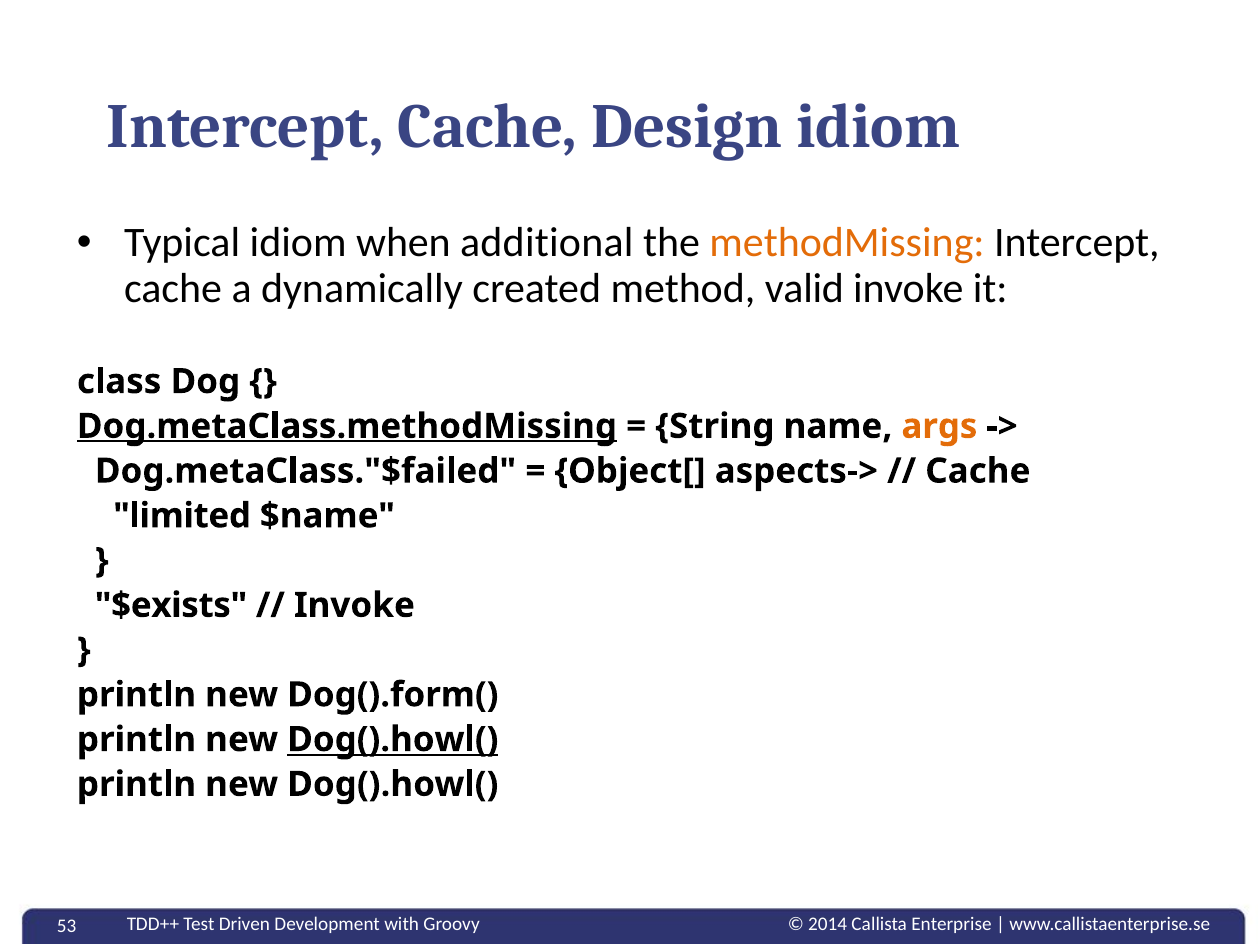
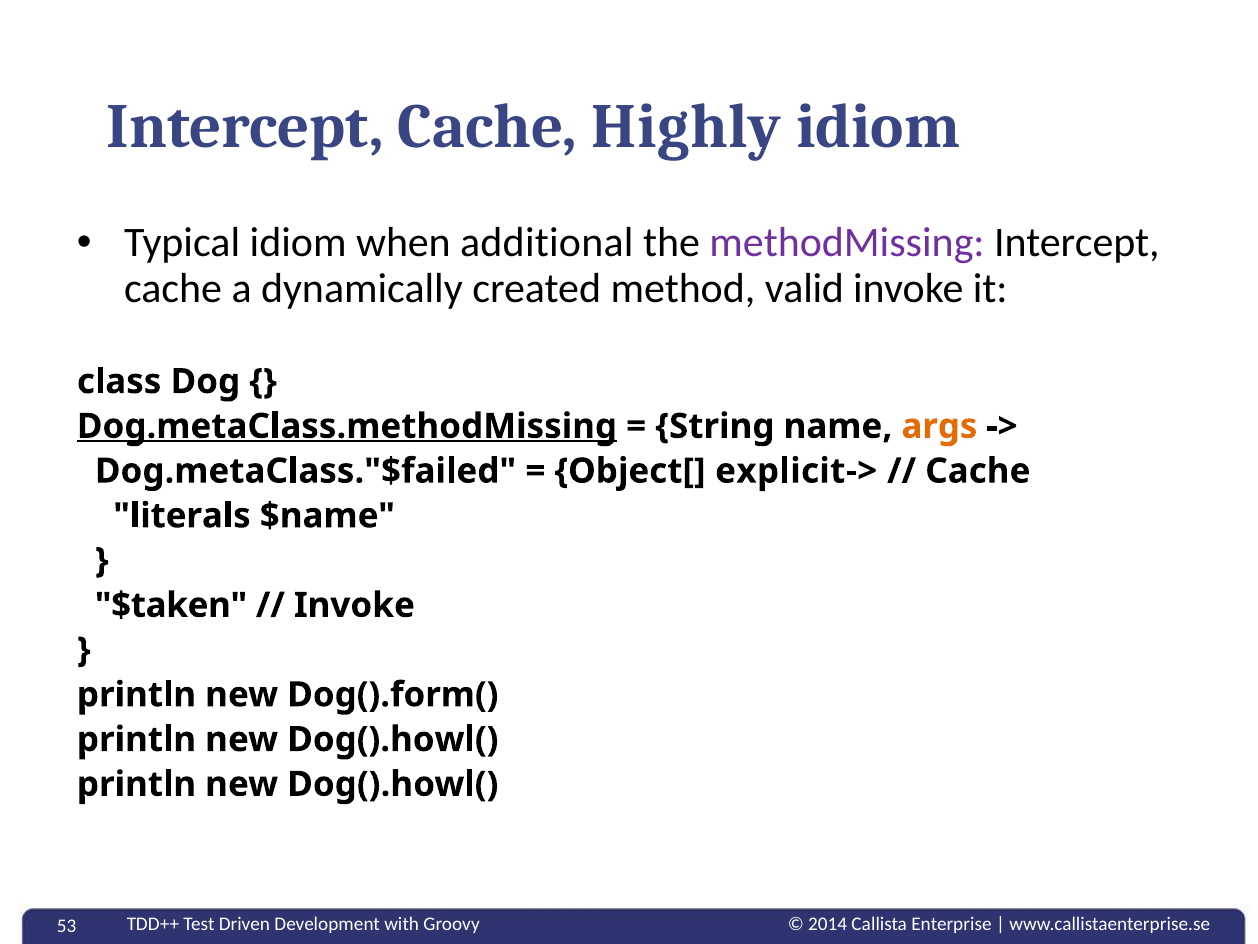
Design: Design -> Highly
methodMissing colour: orange -> purple
aspects->: aspects-> -> explicit->
limited: limited -> literals
$exists: $exists -> $taken
Dog().howl( at (393, 739) underline: present -> none
